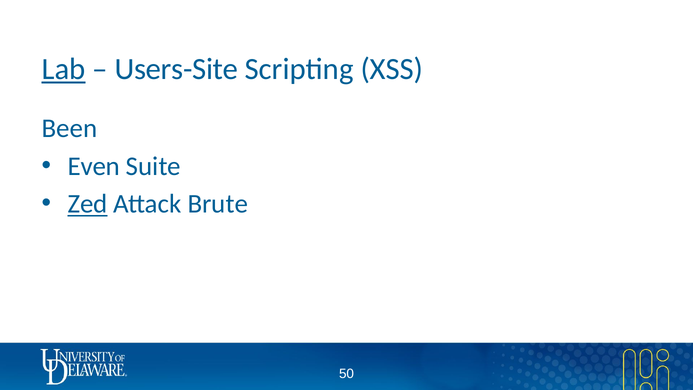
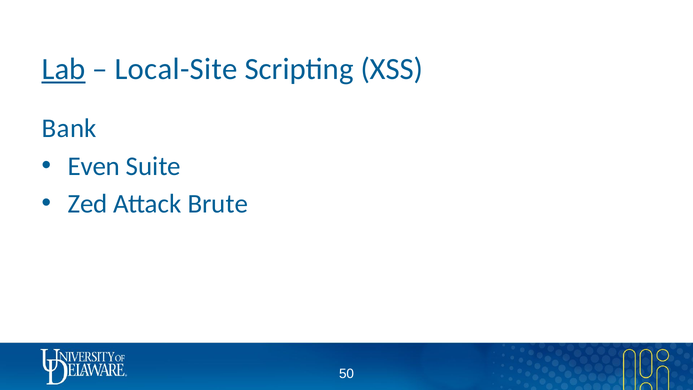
Users-Site: Users-Site -> Local-Site
Been: Been -> Bank
Zed underline: present -> none
